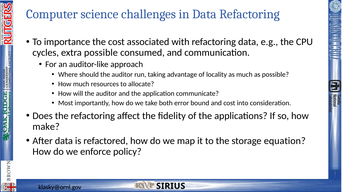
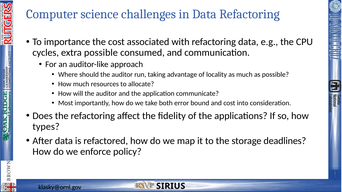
make: make -> types
equation: equation -> deadlines
